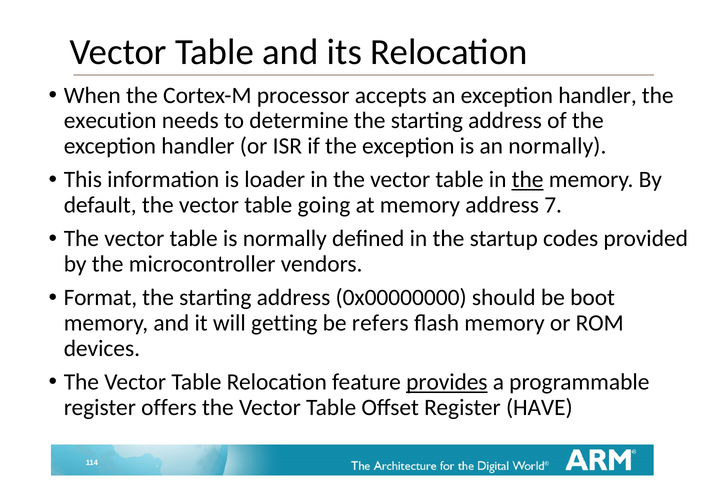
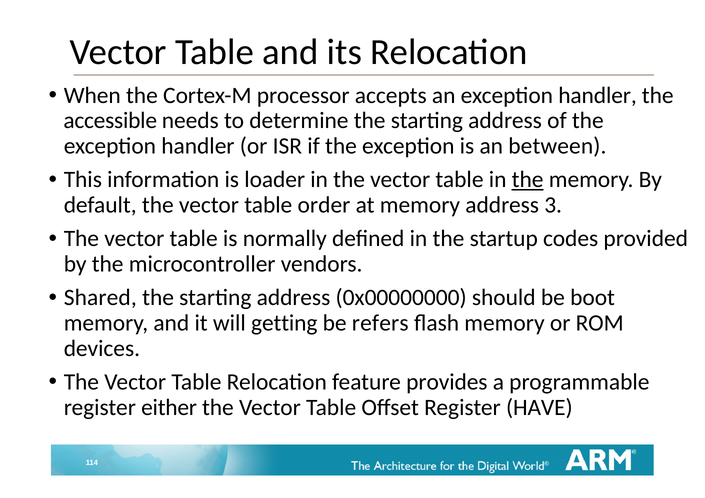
execution: execution -> accessible
an normally: normally -> between
going: going -> order
7: 7 -> 3
Format: Format -> Shared
provides underline: present -> none
offers: offers -> either
